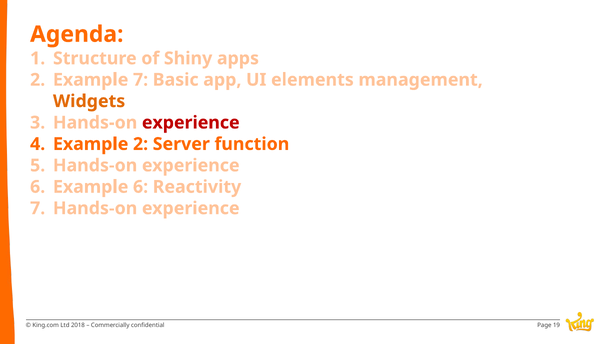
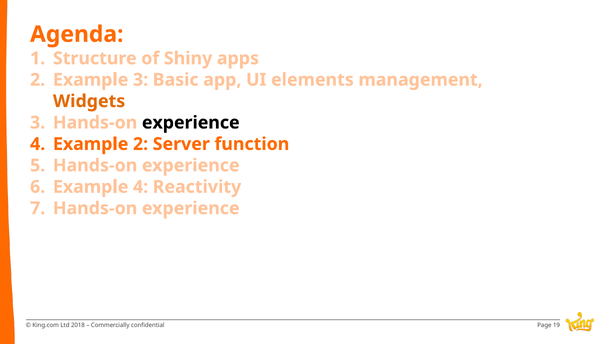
Example 7: 7 -> 3
experience at (191, 123) colour: red -> black
Example 6: 6 -> 4
